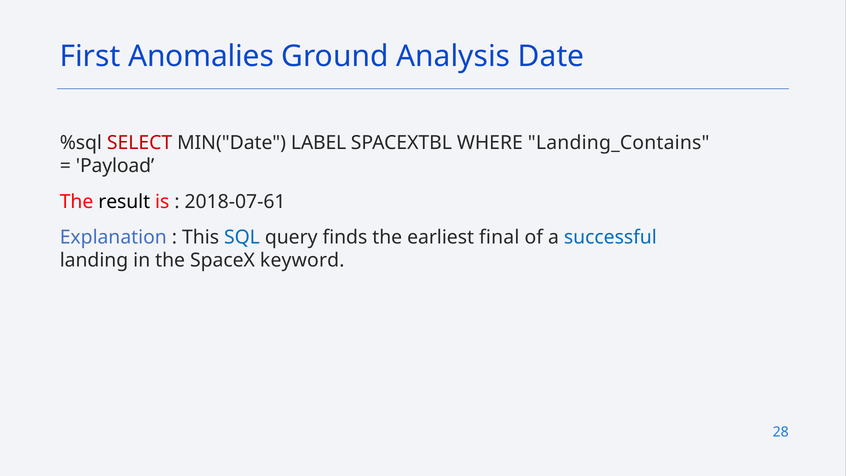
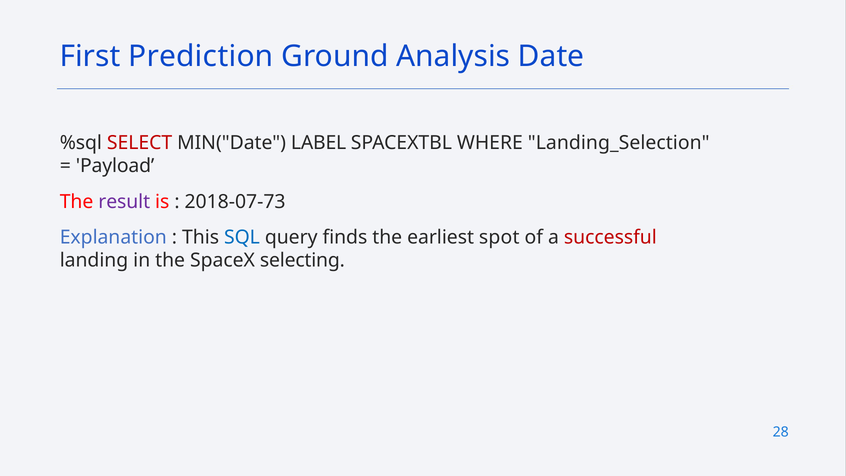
Anomalies: Anomalies -> Prediction
Landing_Contains: Landing_Contains -> Landing_Selection
result colour: black -> purple
2018-07-61: 2018-07-61 -> 2018-07-73
final: final -> spot
successful colour: blue -> red
keyword: keyword -> selecting
